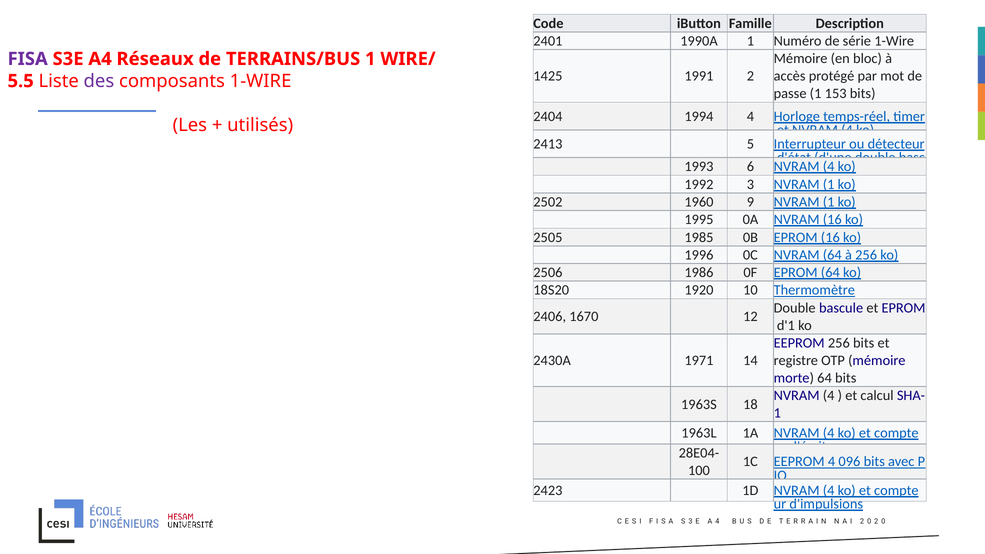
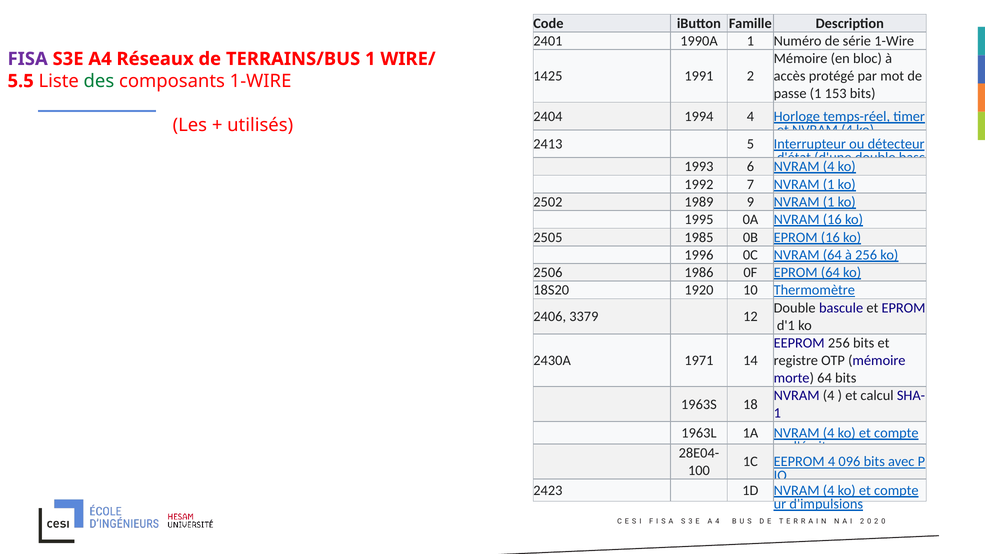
des colour: purple -> green
1992 3: 3 -> 7
1960: 1960 -> 1989
1670: 1670 -> 3379
